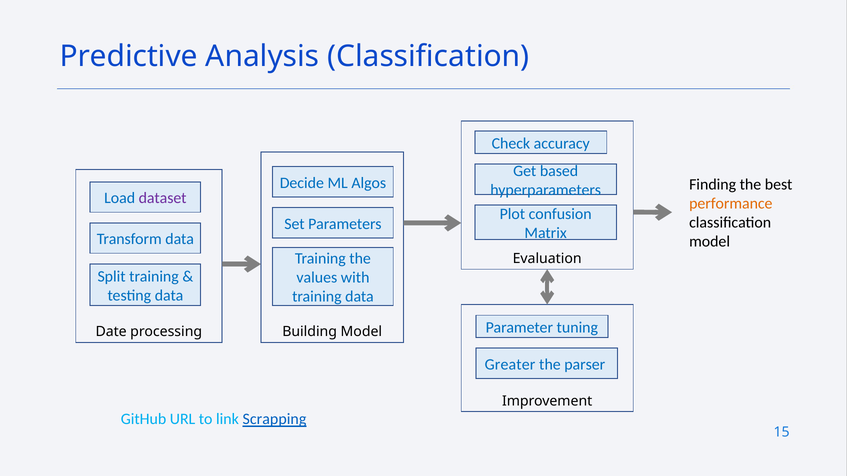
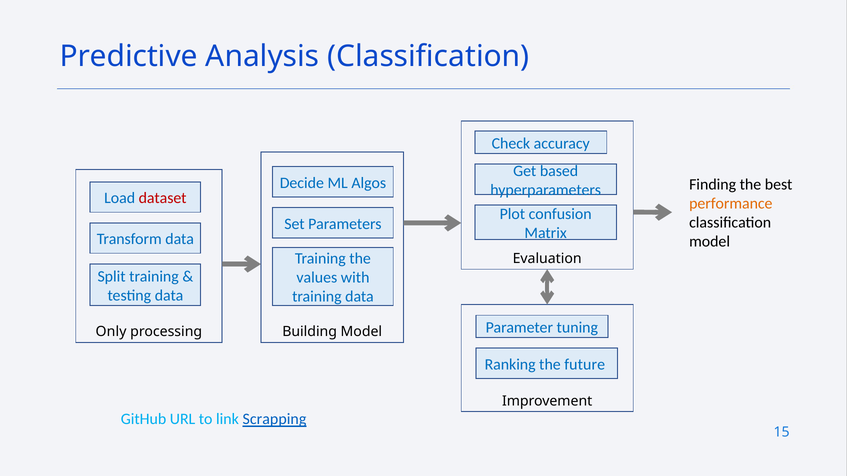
dataset colour: purple -> red
Date: Date -> Only
Greater: Greater -> Ranking
parser: parser -> future
